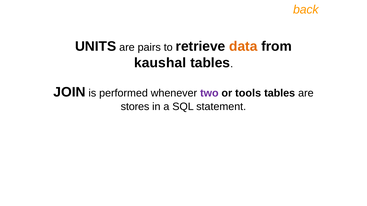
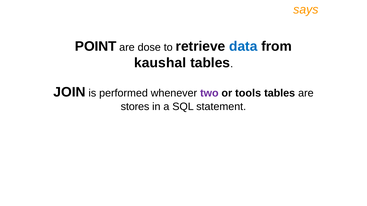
back: back -> says
UNITS: UNITS -> POINT
pairs: pairs -> dose
data colour: orange -> blue
